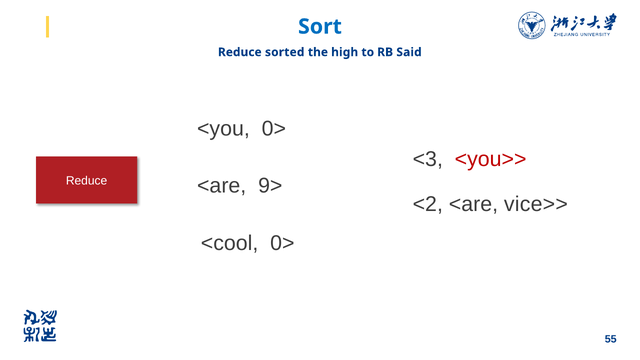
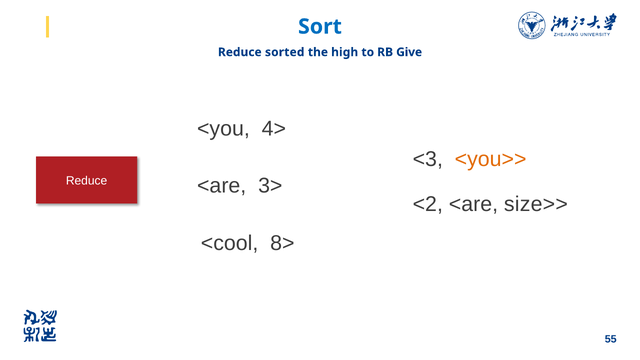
Said: Said -> Give
<you 0>: 0> -> 4>
<you>> colour: red -> orange
9>: 9> -> 3>
vice>>: vice>> -> size>>
<cool 0>: 0> -> 8>
